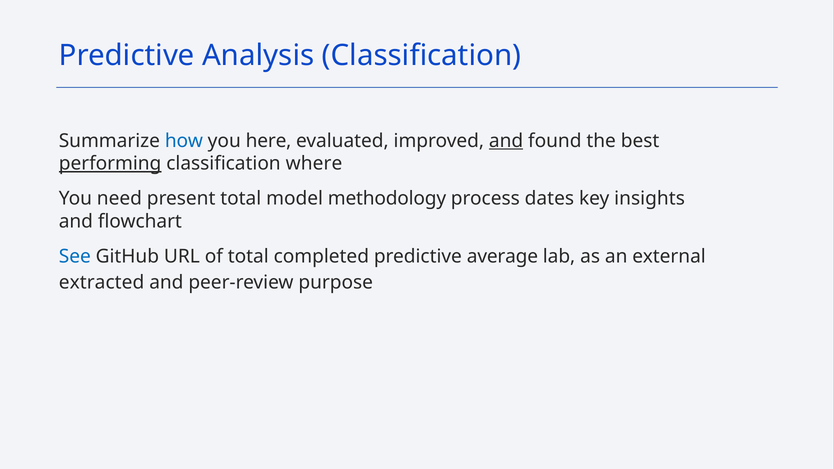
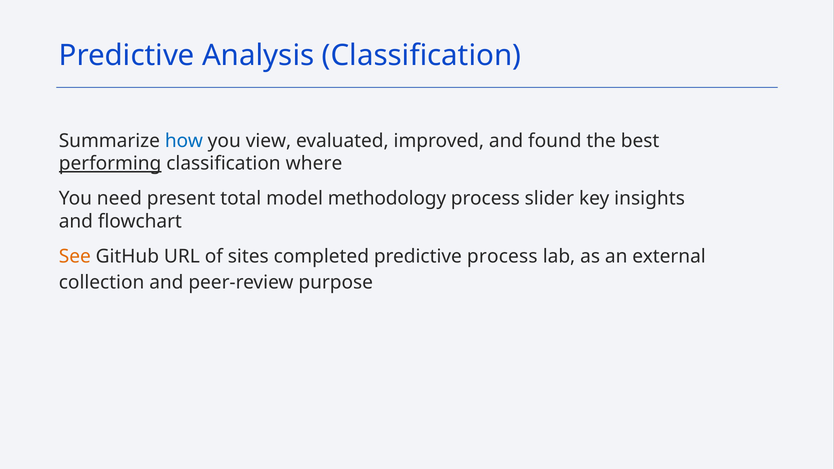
here: here -> view
and at (506, 141) underline: present -> none
dates: dates -> slider
See colour: blue -> orange
of total: total -> sites
predictive average: average -> process
extracted: extracted -> collection
